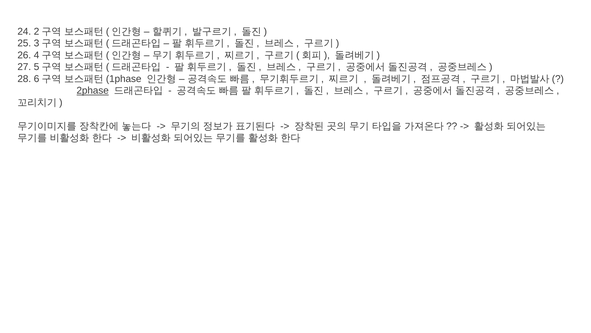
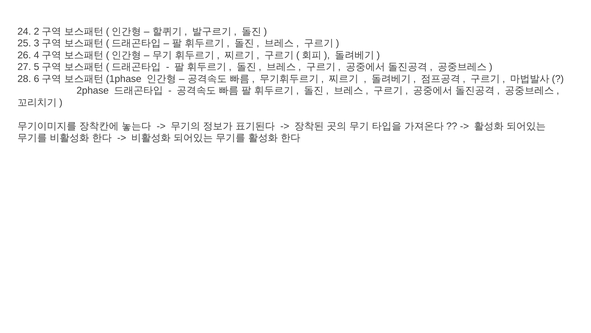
2phase underline: present -> none
